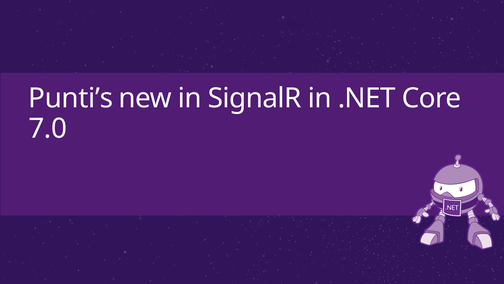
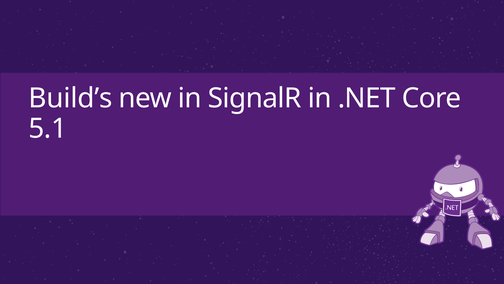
Punti’s: Punti’s -> Build’s
7.0: 7.0 -> 5.1
